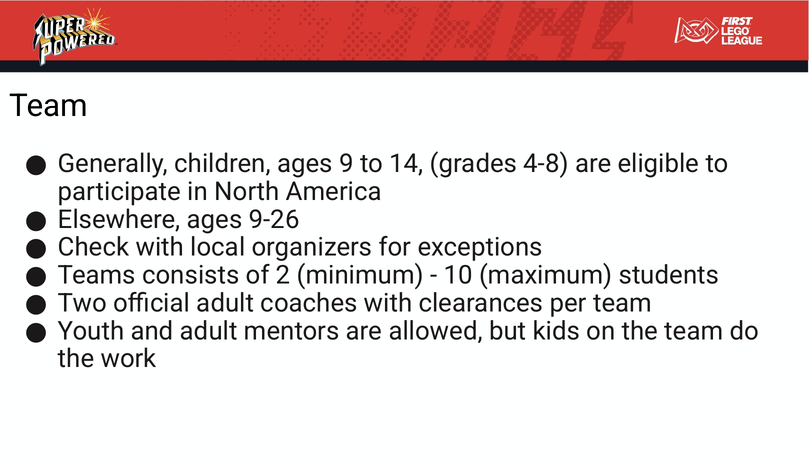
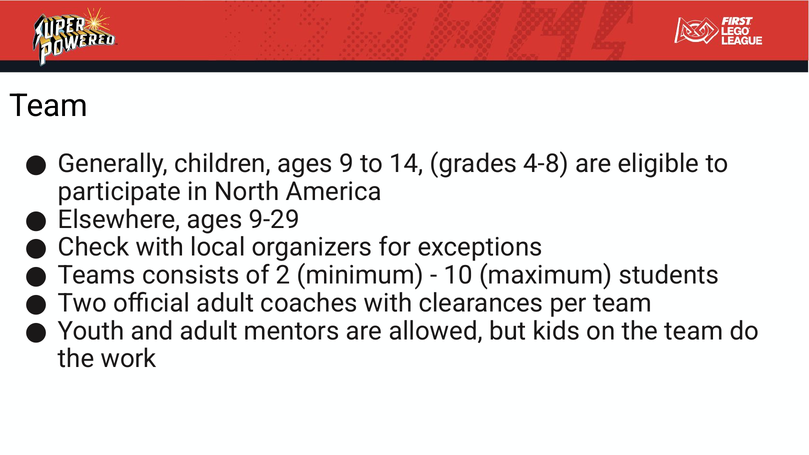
9-26: 9-26 -> 9-29
